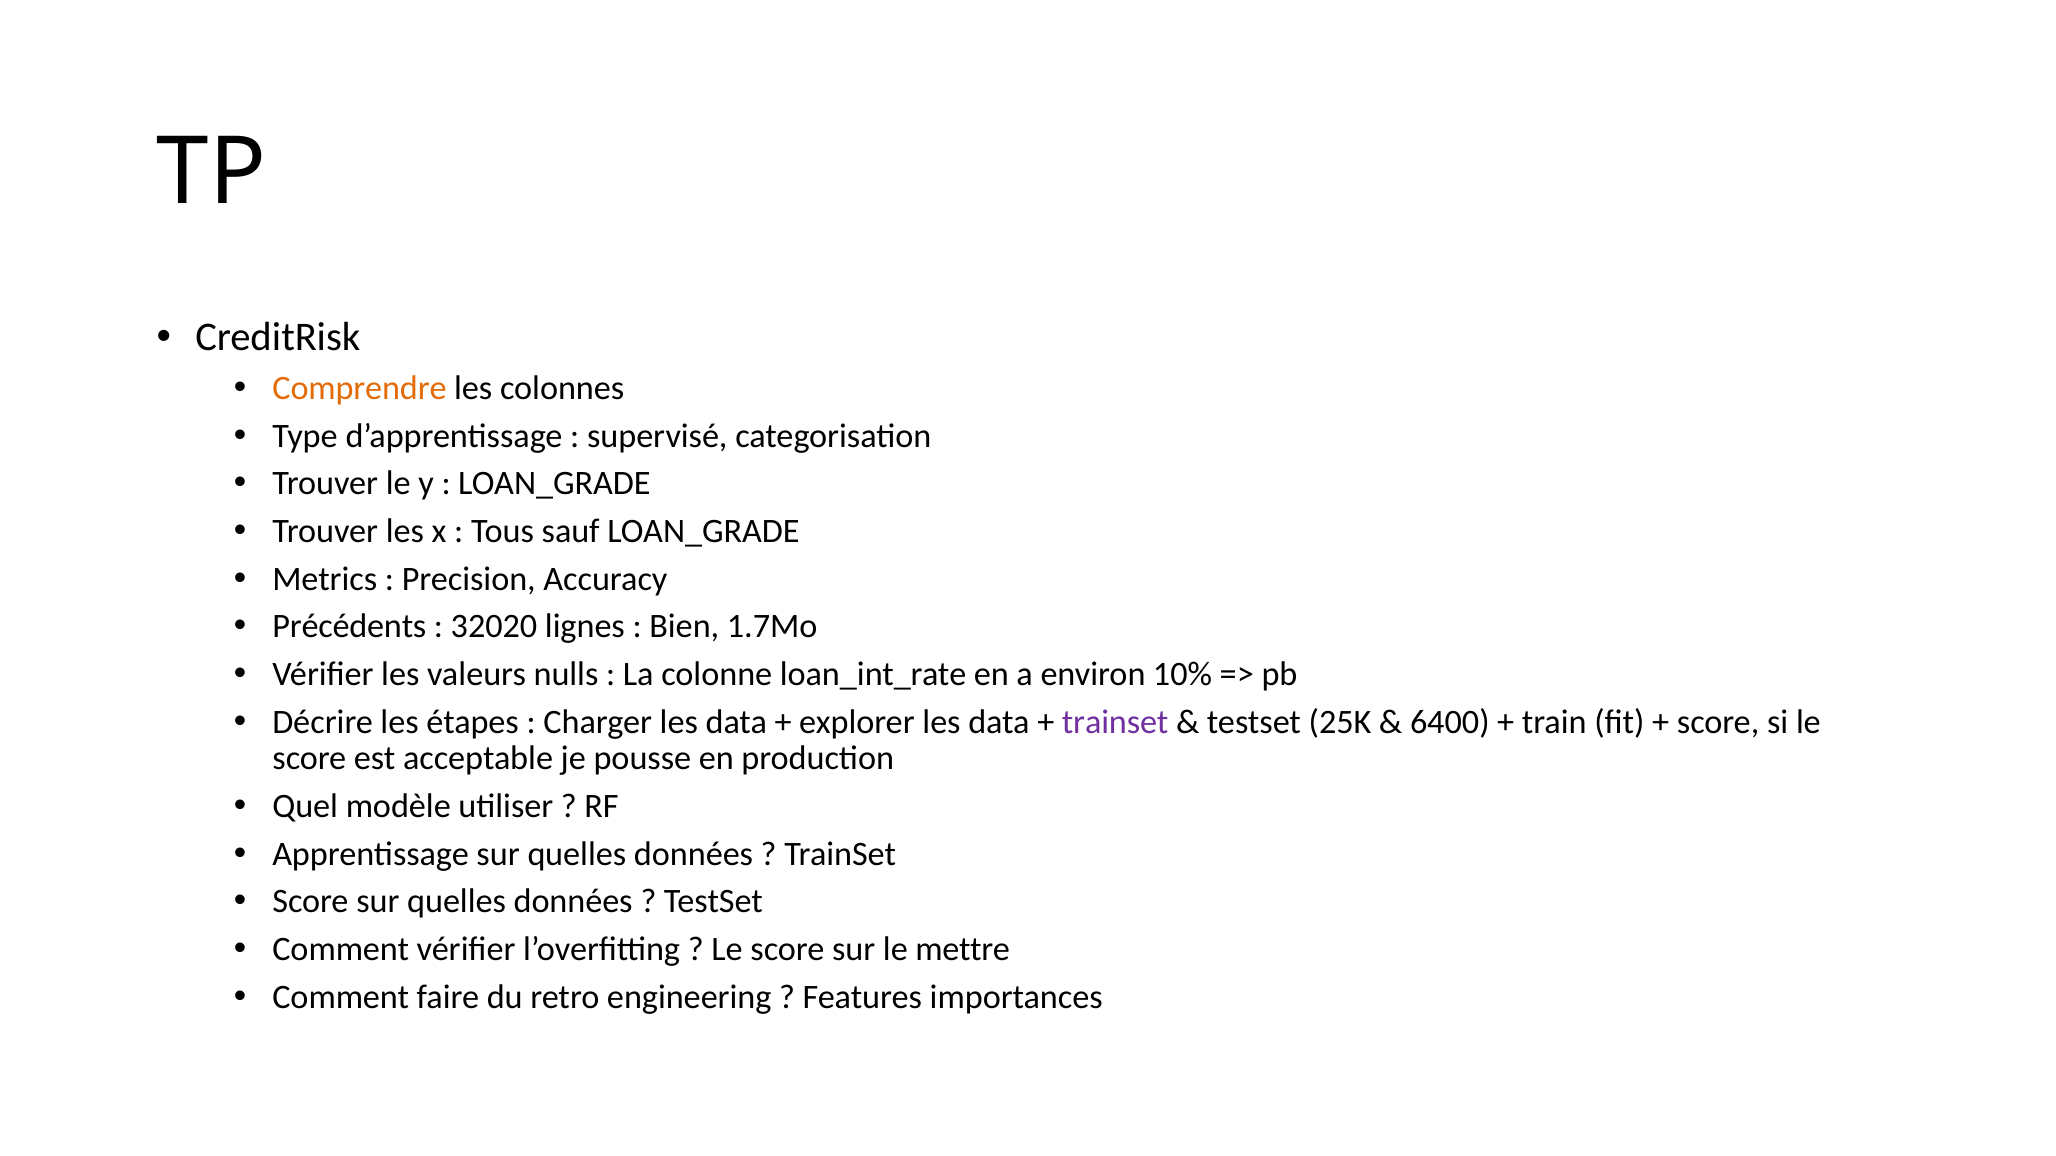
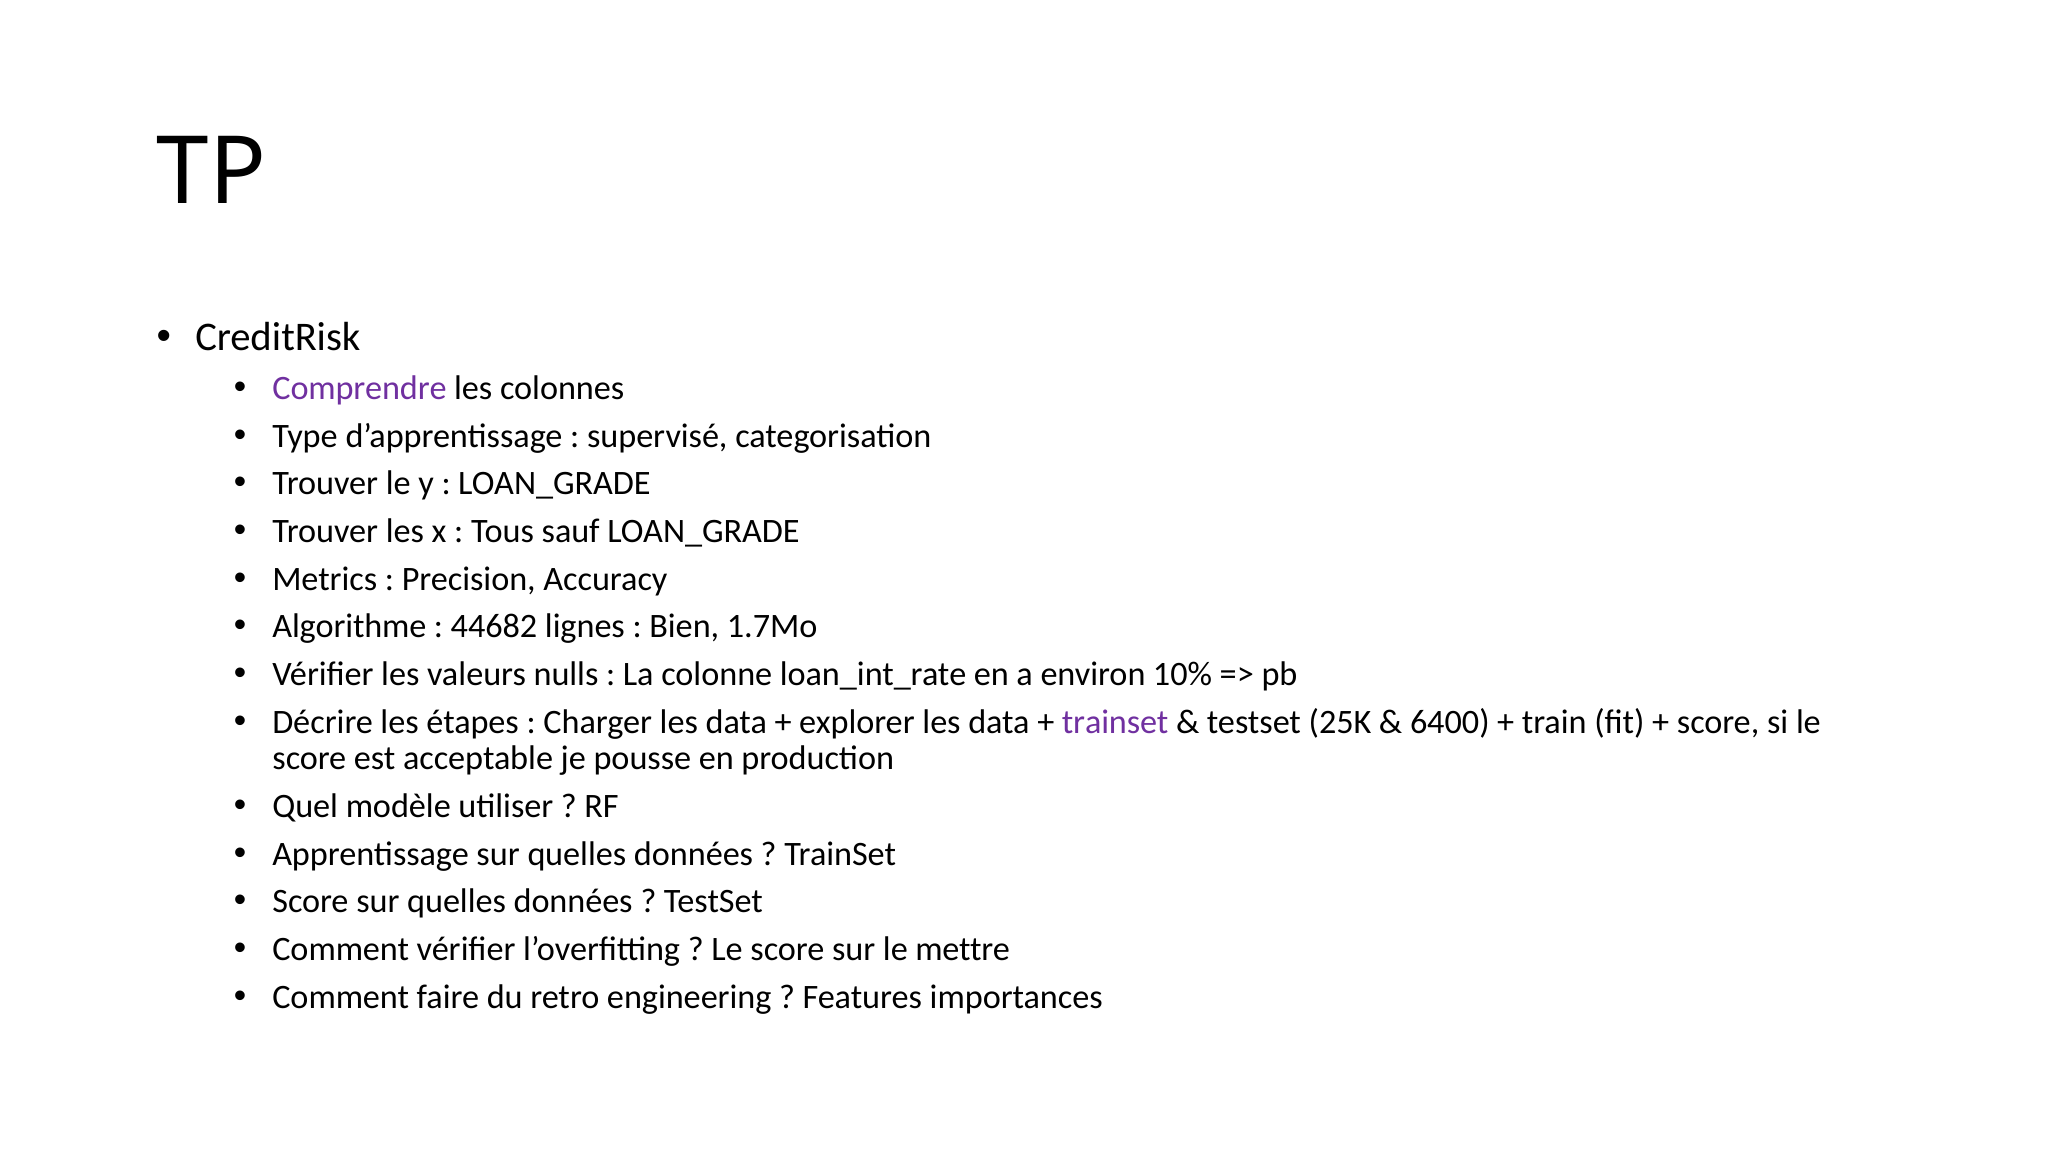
Comprendre colour: orange -> purple
Précédents: Précédents -> Algorithme
32020: 32020 -> 44682
